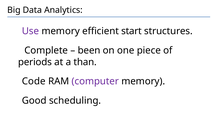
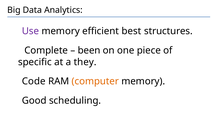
start: start -> best
periods: periods -> specific
than: than -> they
computer colour: purple -> orange
